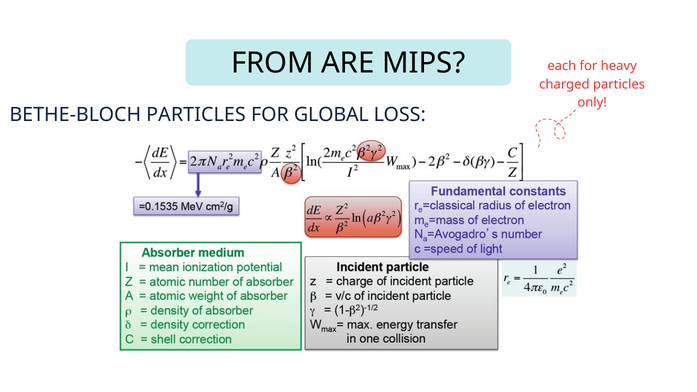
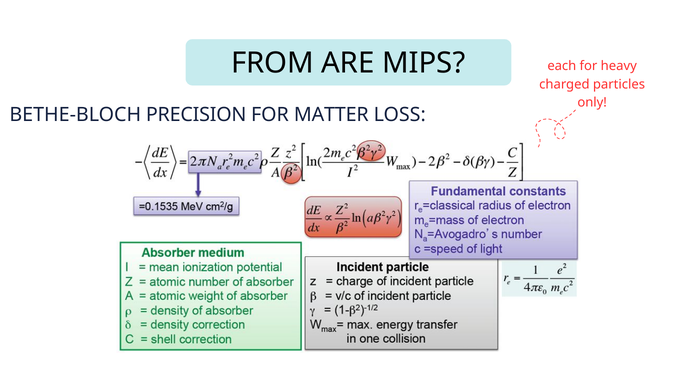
BETHE-BLOCH PARTICLES: PARTICLES -> PRECISION
GLOBAL: GLOBAL -> MATTER
